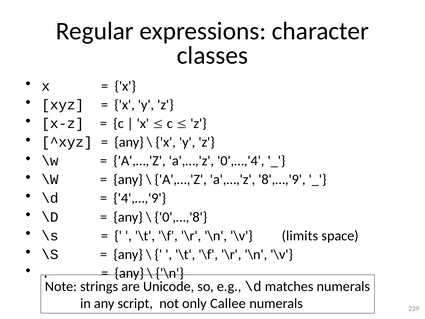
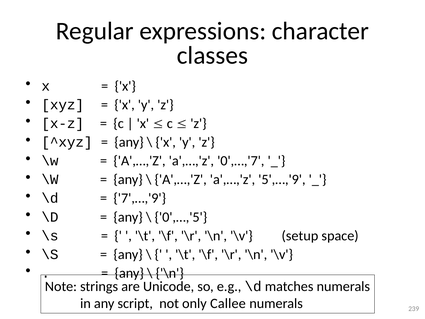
0',…,'4: 0',…,'4 -> 0',…,'7
8',…,'9: 8',…,'9 -> 5',…,'9
4',…,'9: 4',…,'9 -> 7',…,'9
0',…,'8: 0',…,'8 -> 0',…,'5
limits: limits -> setup
